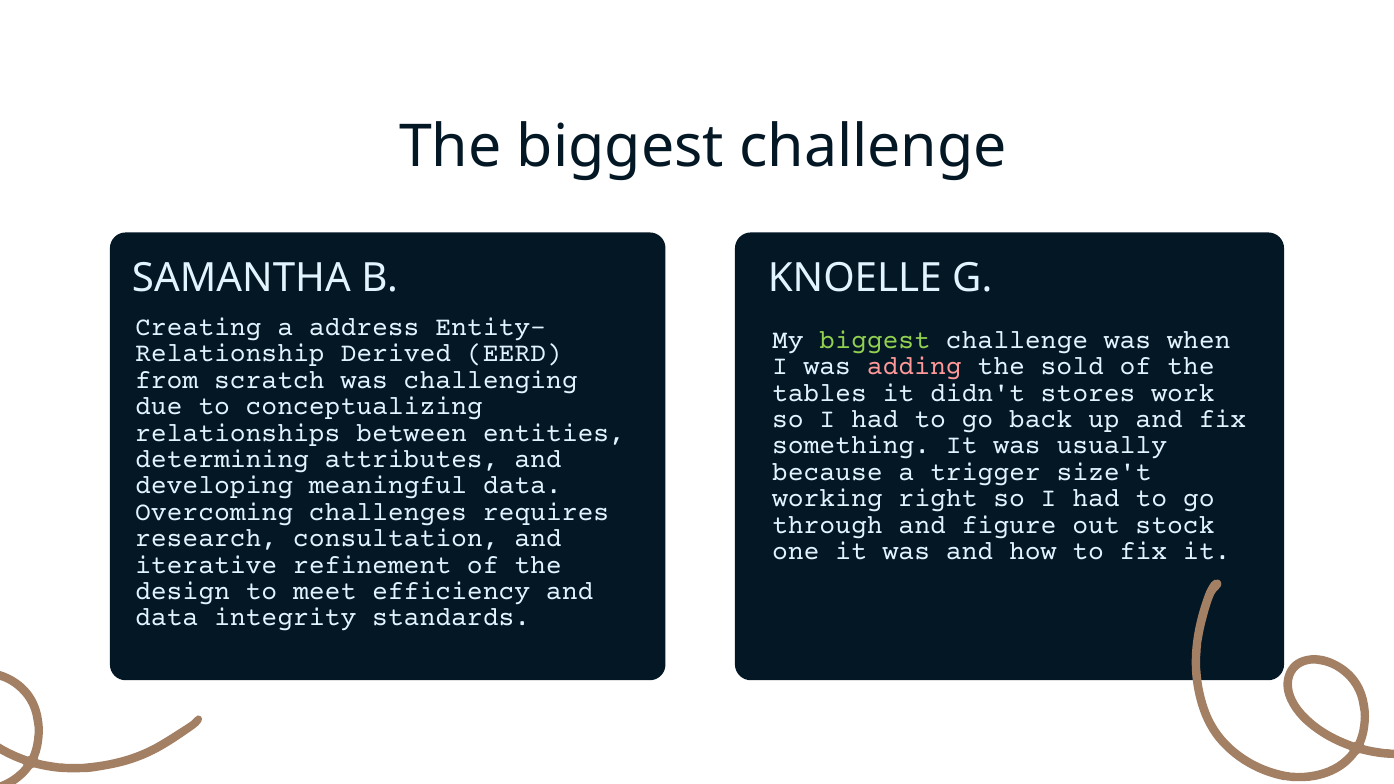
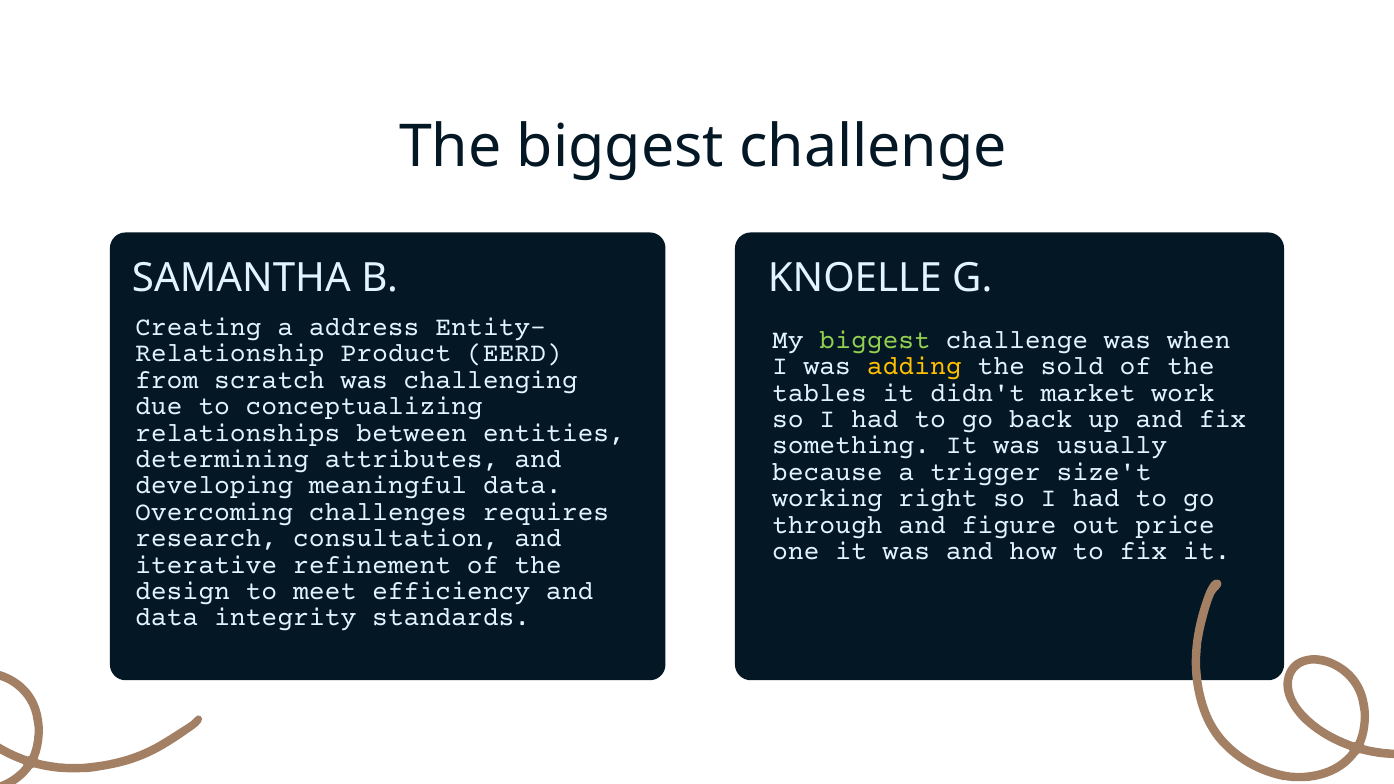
Derived: Derived -> Product
adding colour: pink -> yellow
stores: stores -> market
stock: stock -> price
